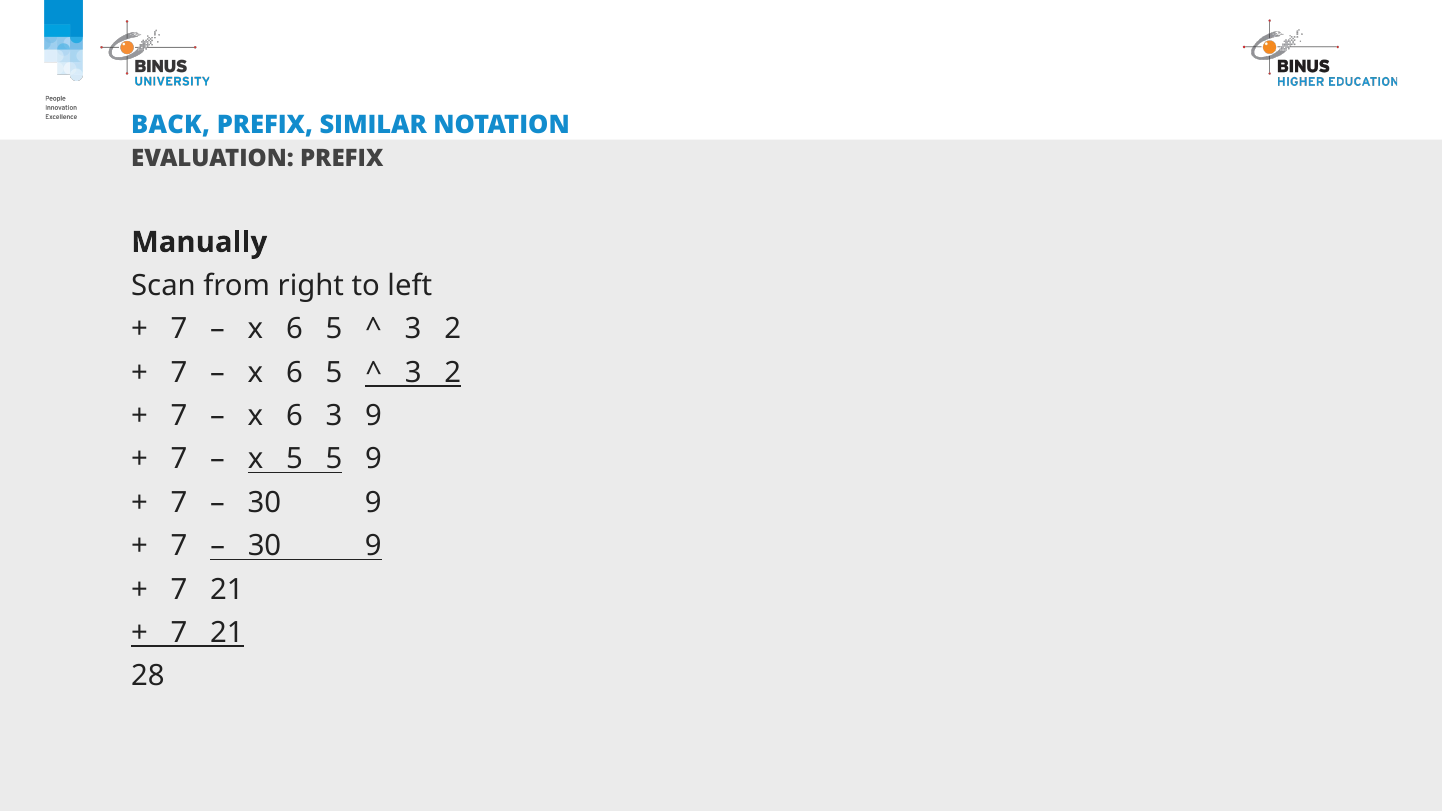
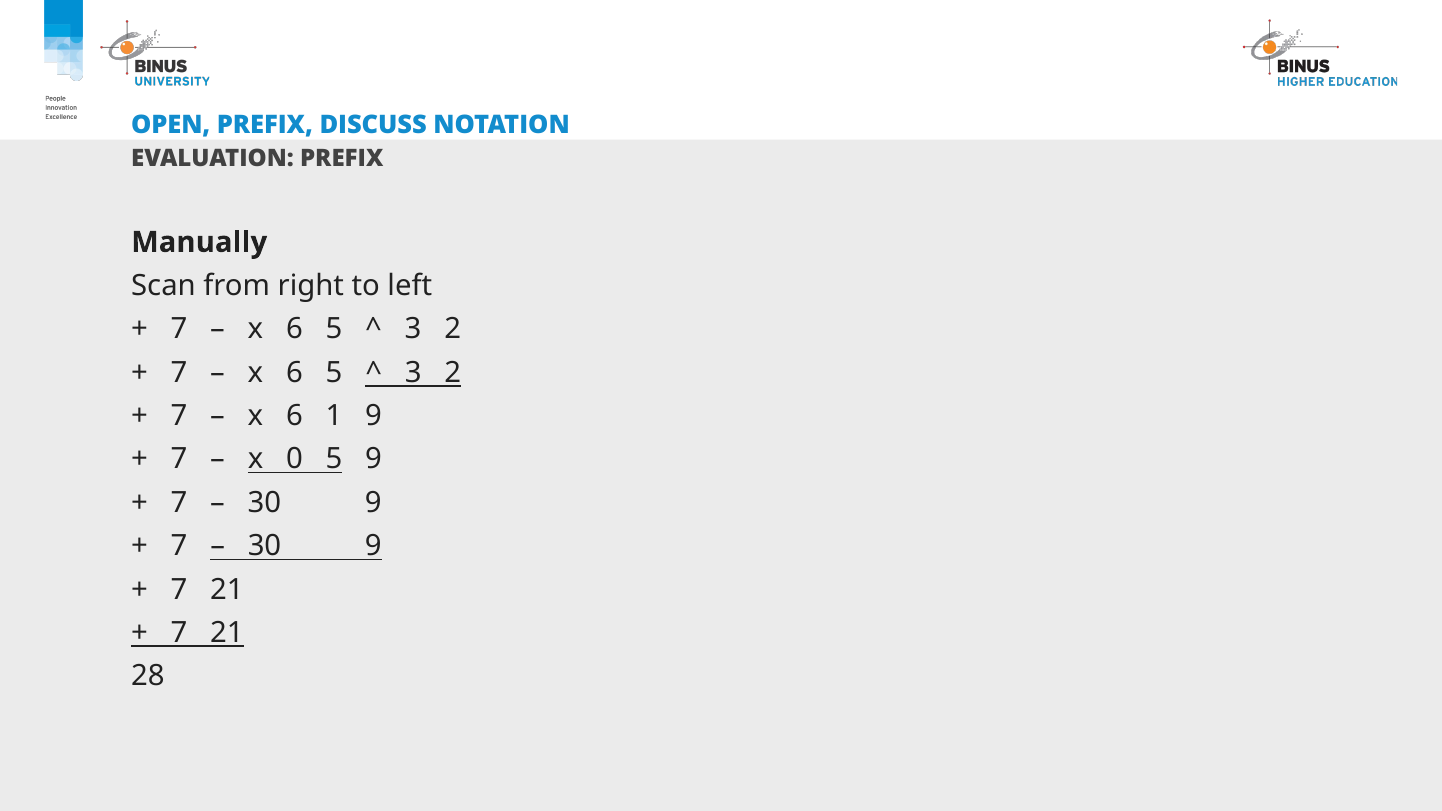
BACK: BACK -> OPEN
SIMILAR: SIMILAR -> DISCUSS
6 3: 3 -> 1
x 5: 5 -> 0
